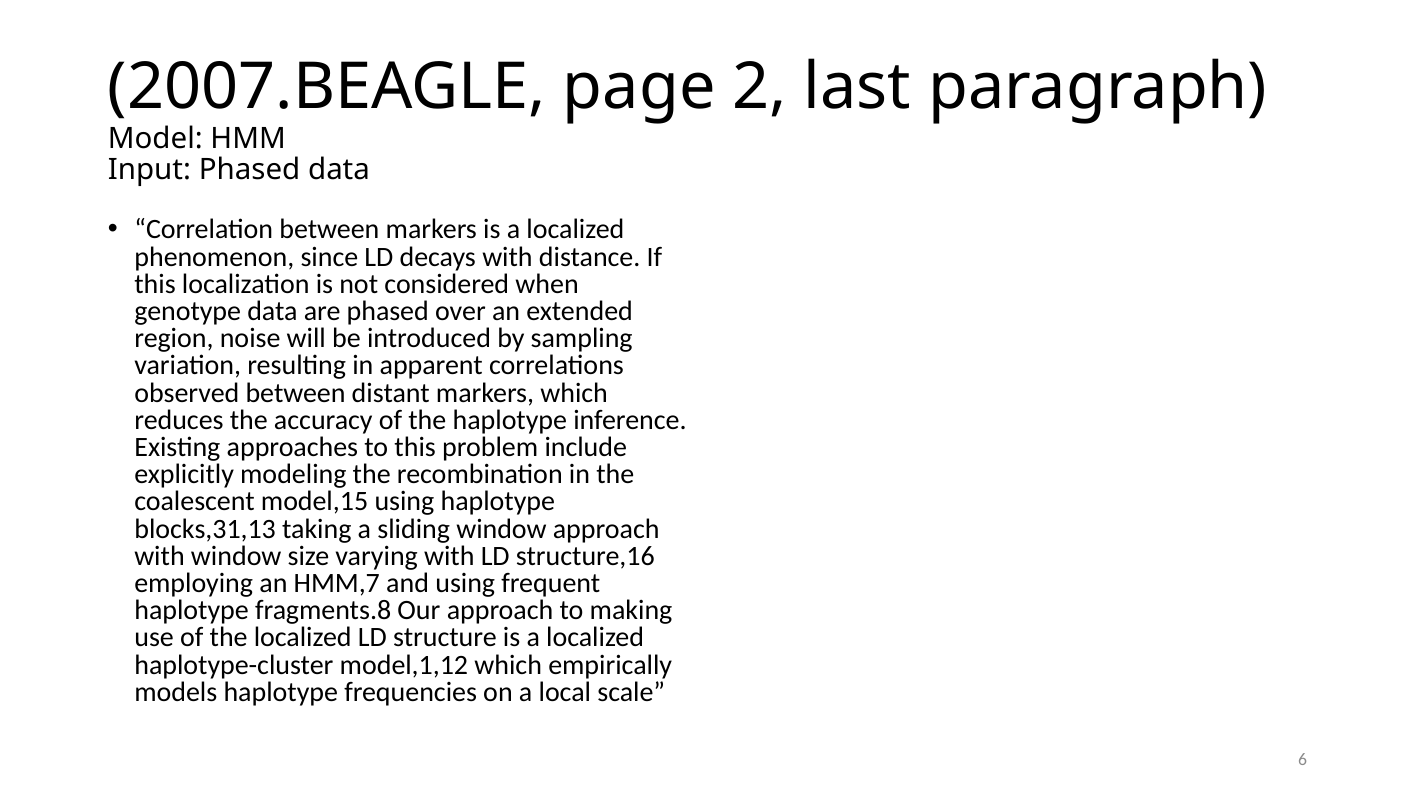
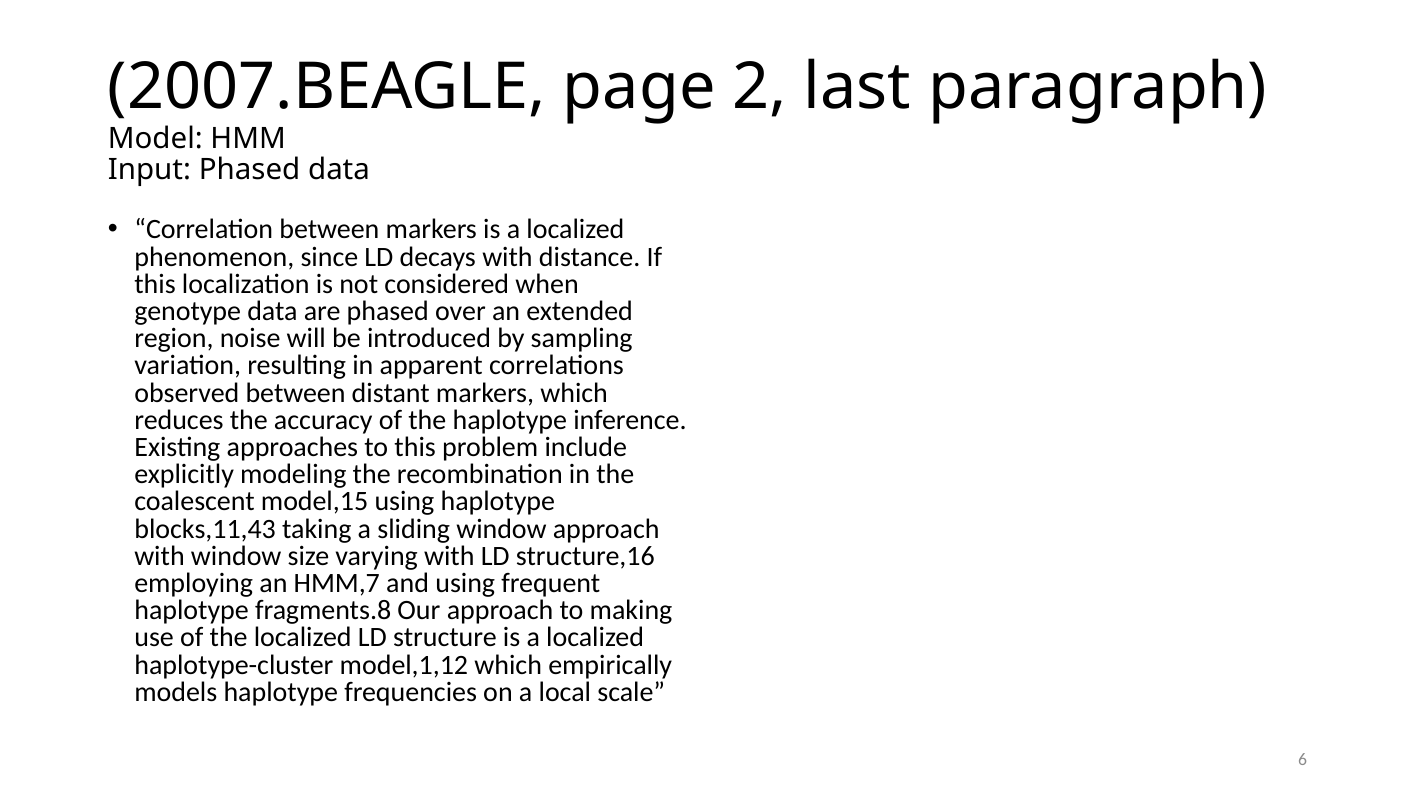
blocks,31,13: blocks,31,13 -> blocks,11,43
